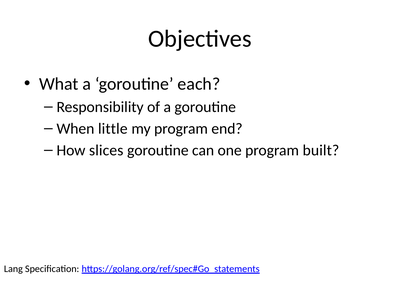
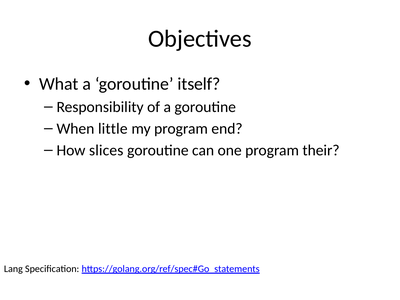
each: each -> itself
built: built -> their
